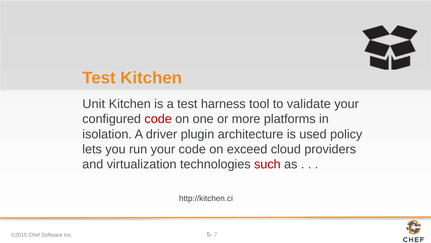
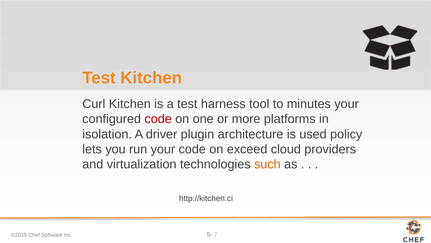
Unit: Unit -> Curl
validate: validate -> minutes
such colour: red -> orange
